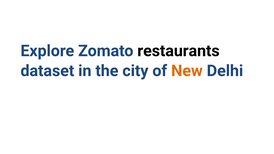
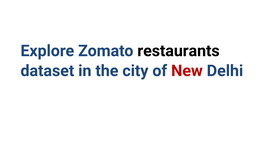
New colour: orange -> red
